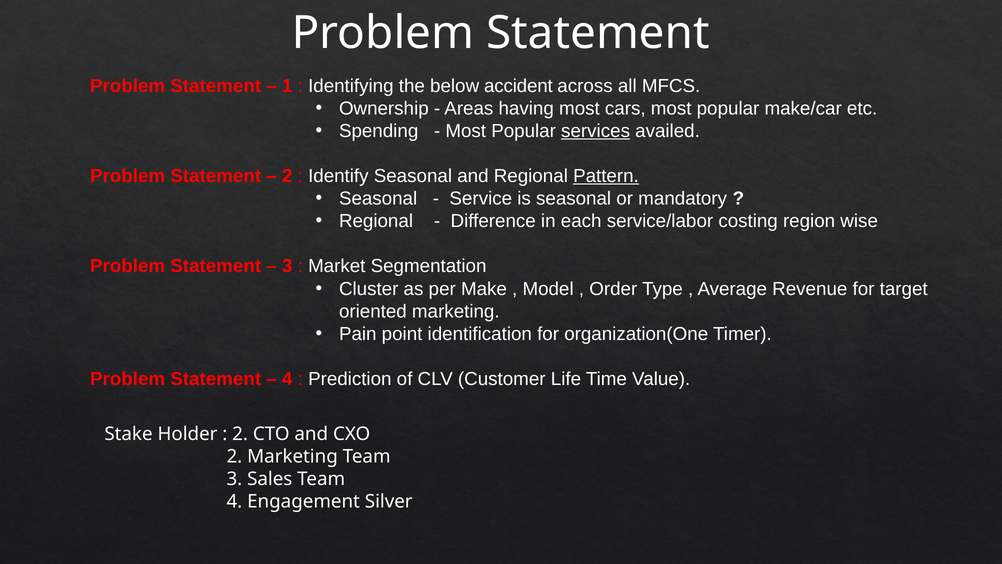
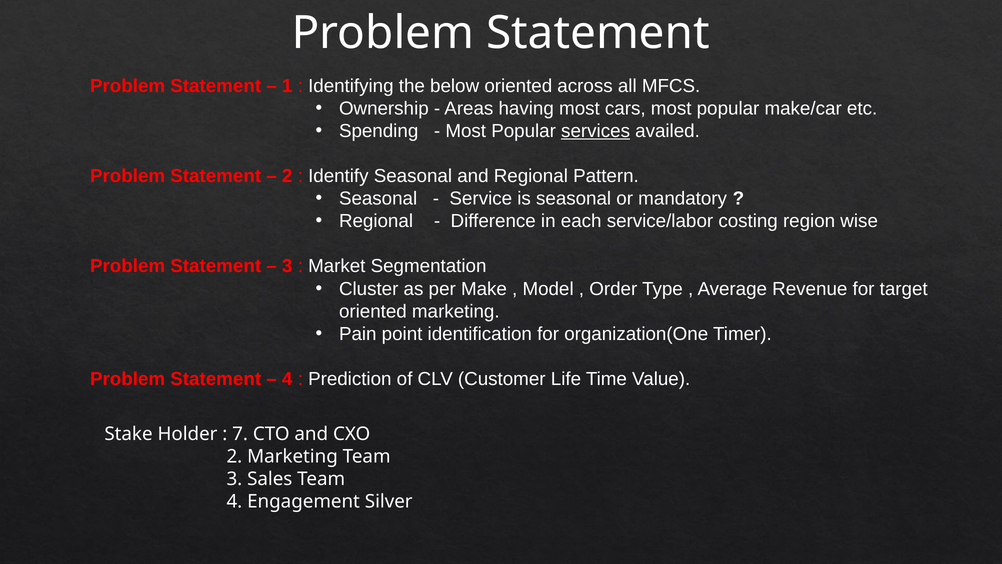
below accident: accident -> oriented
Pattern underline: present -> none
2 at (240, 434): 2 -> 7
